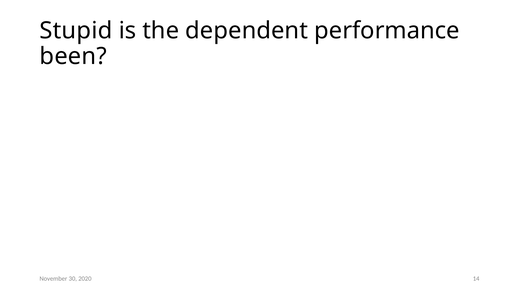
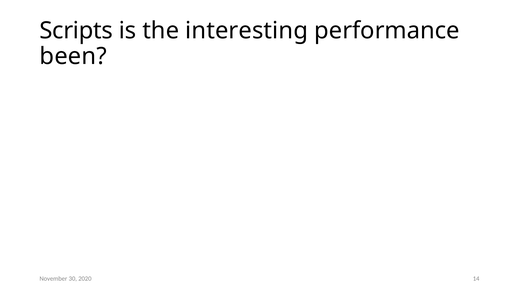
Stupid: Stupid -> Scripts
dependent: dependent -> interesting
